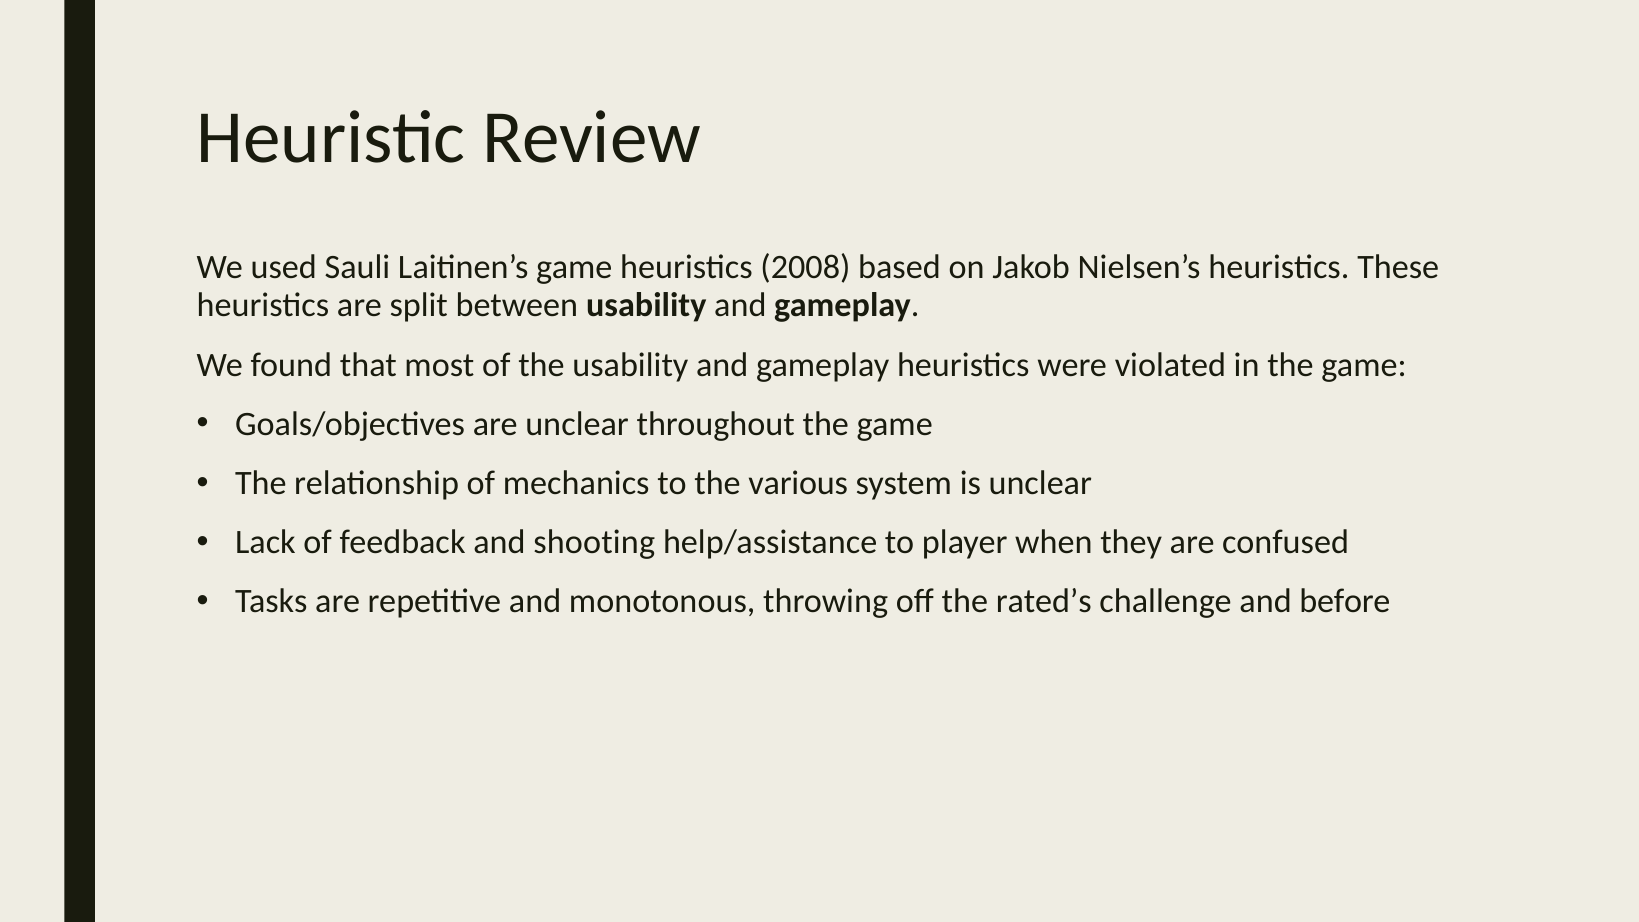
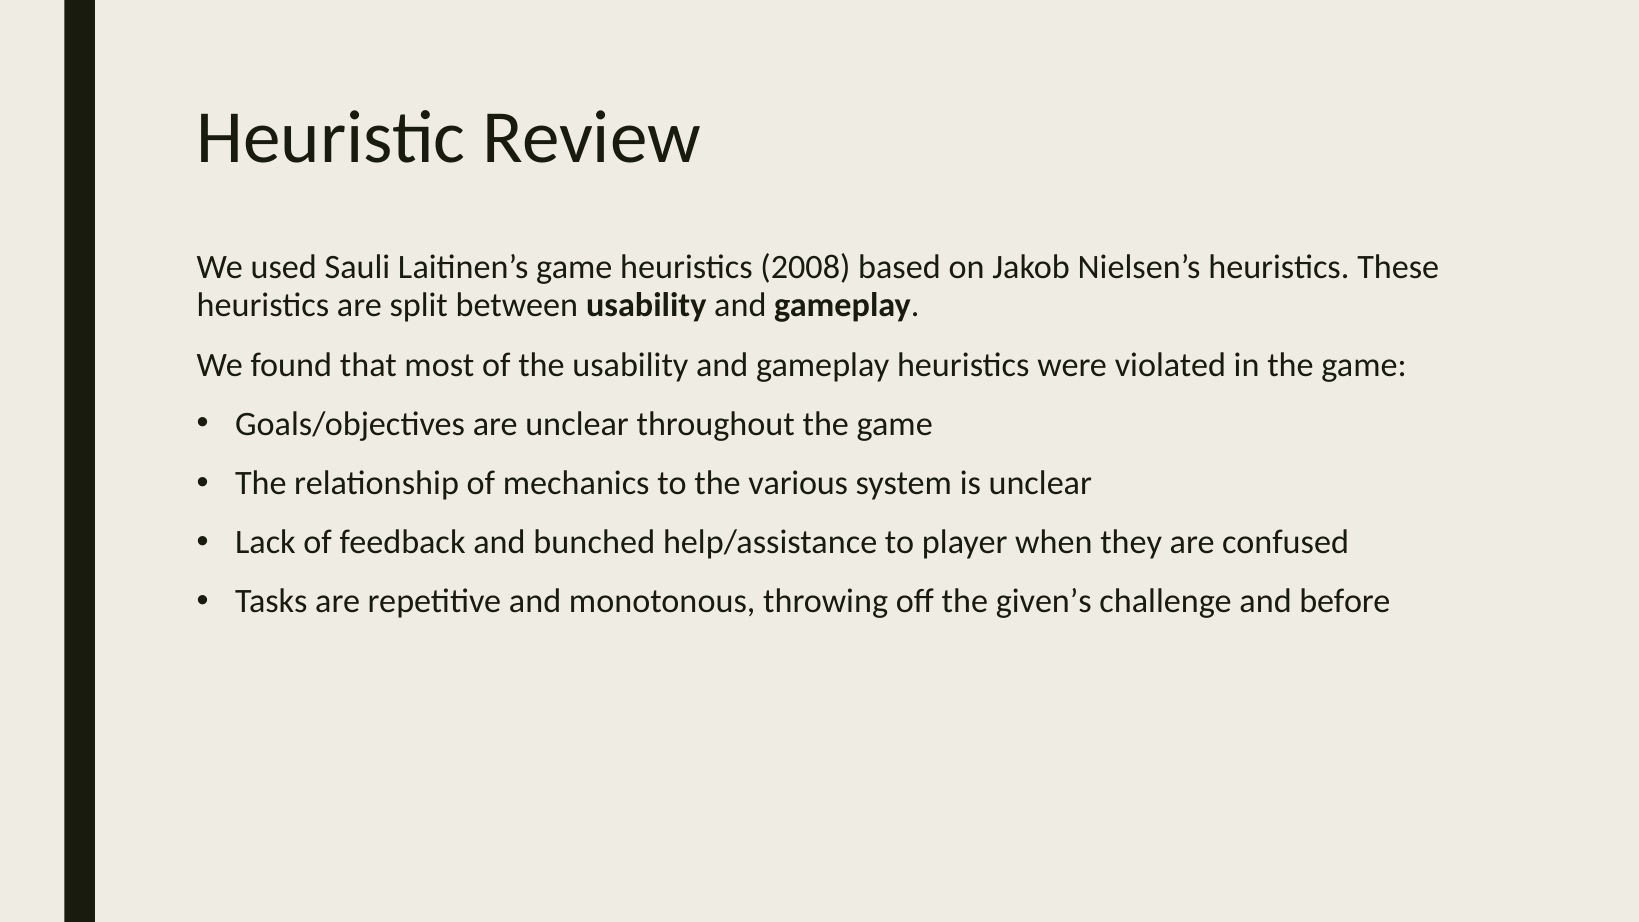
shooting: shooting -> bunched
rated’s: rated’s -> given’s
